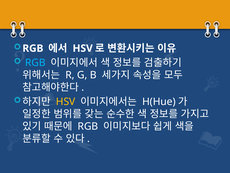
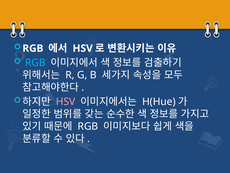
HSV at (66, 101) colour: yellow -> pink
